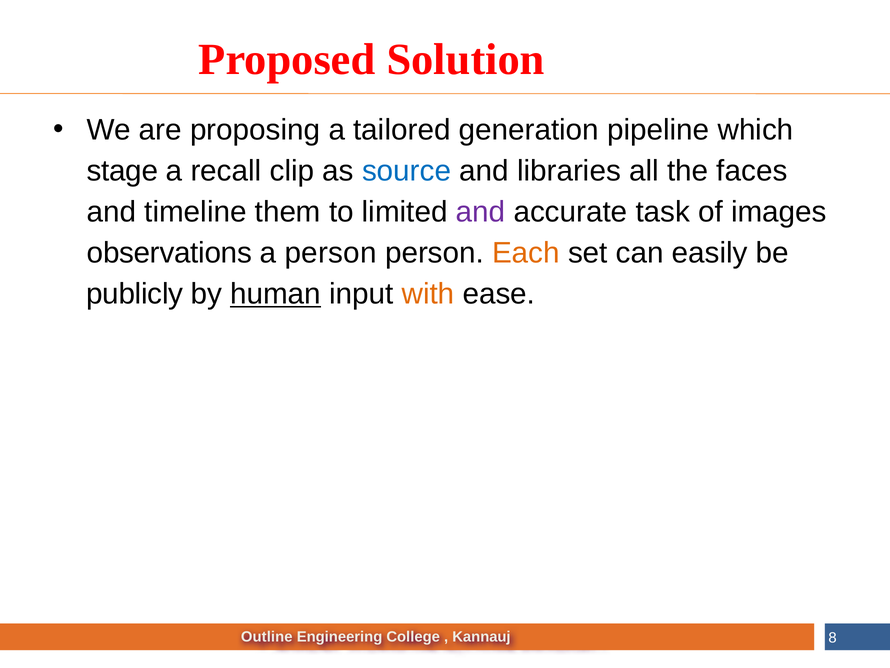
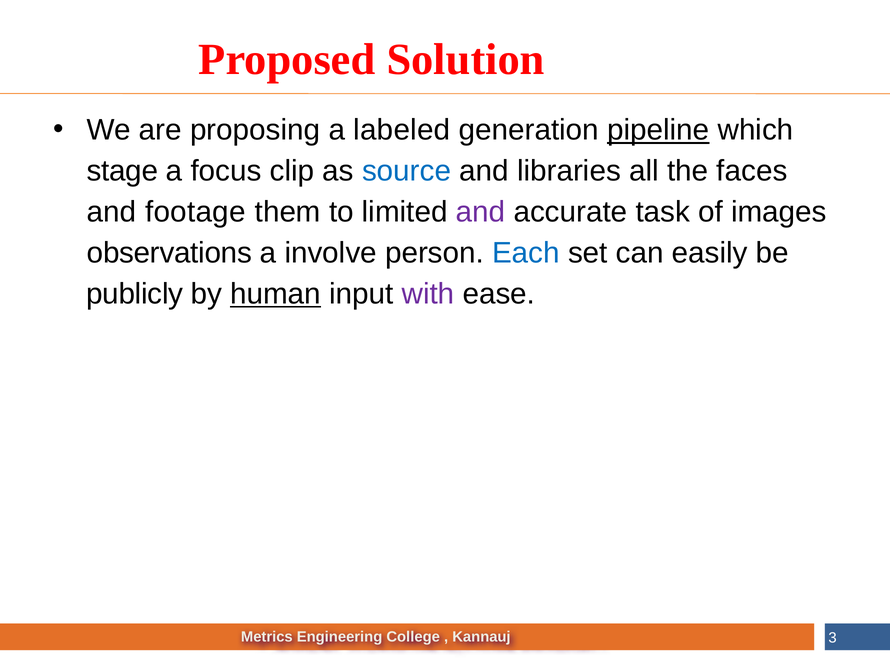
tailored: tailored -> labeled
pipeline underline: none -> present
recall: recall -> focus
timeline: timeline -> footage
a person: person -> involve
Each colour: orange -> blue
with colour: orange -> purple
Outline: Outline -> Metrics
8: 8 -> 3
